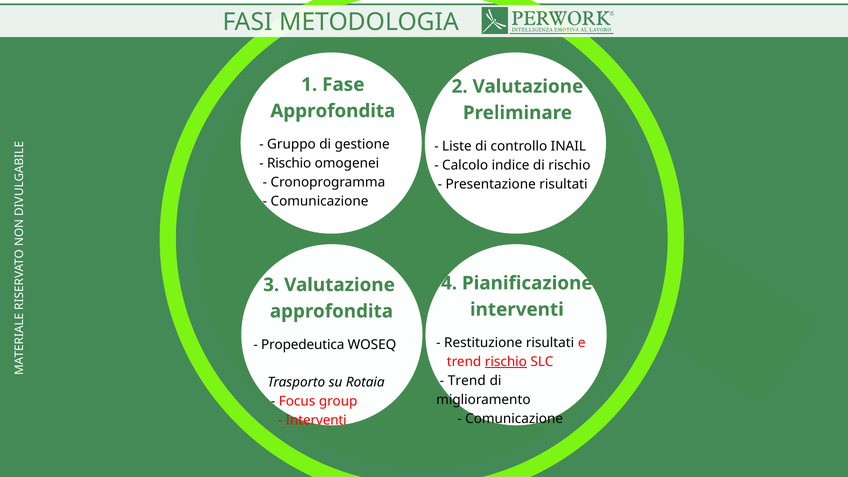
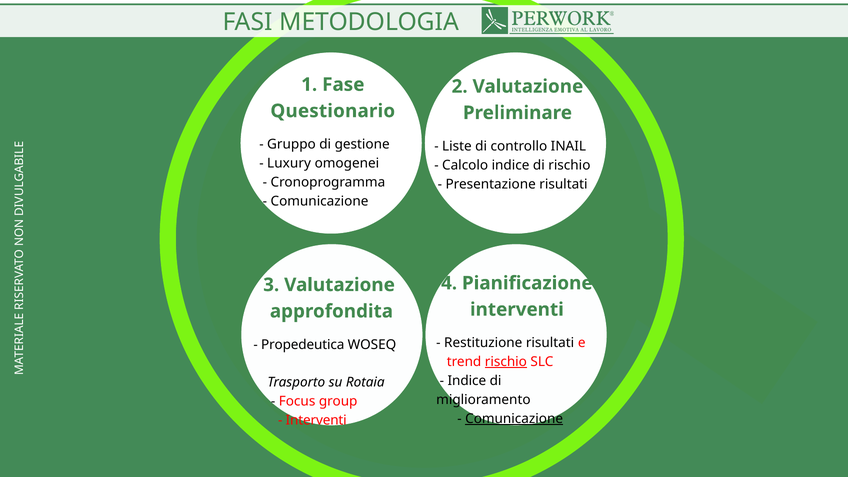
Approfondita at (333, 111): Approfondita -> Questionario
Rischio at (289, 163): Rischio -> Luxury
Trend at (467, 381): Trend -> Indice
Comunicazione at (514, 419) underline: none -> present
